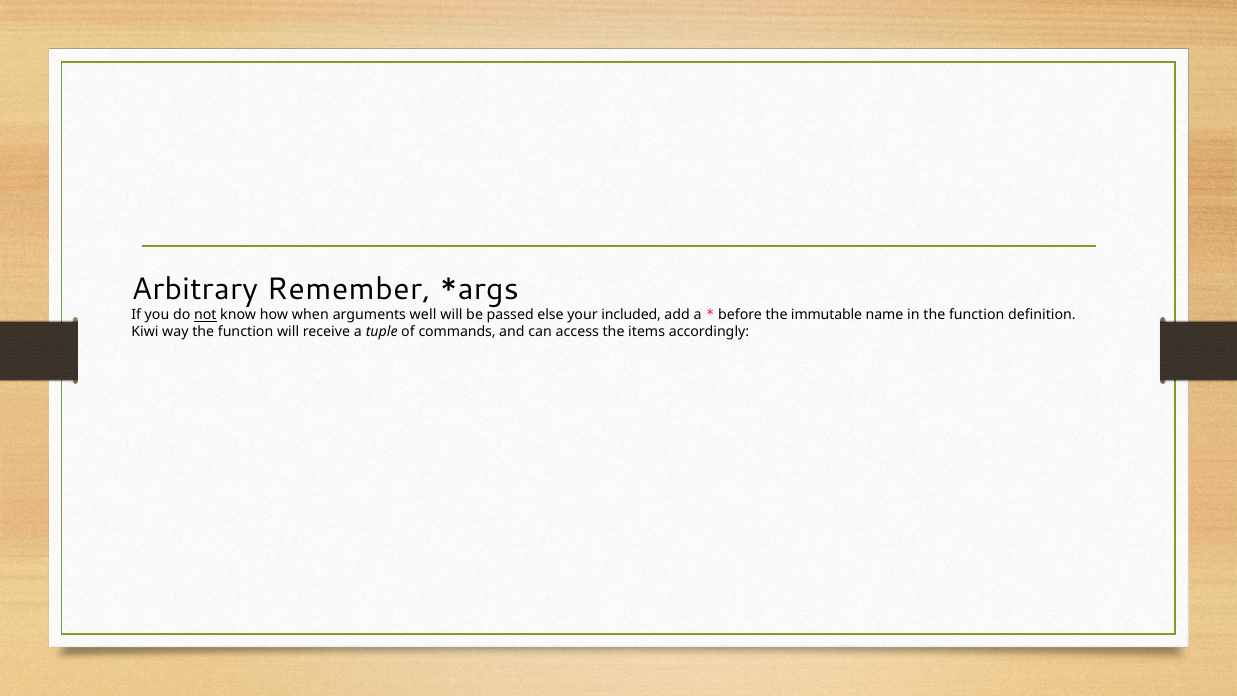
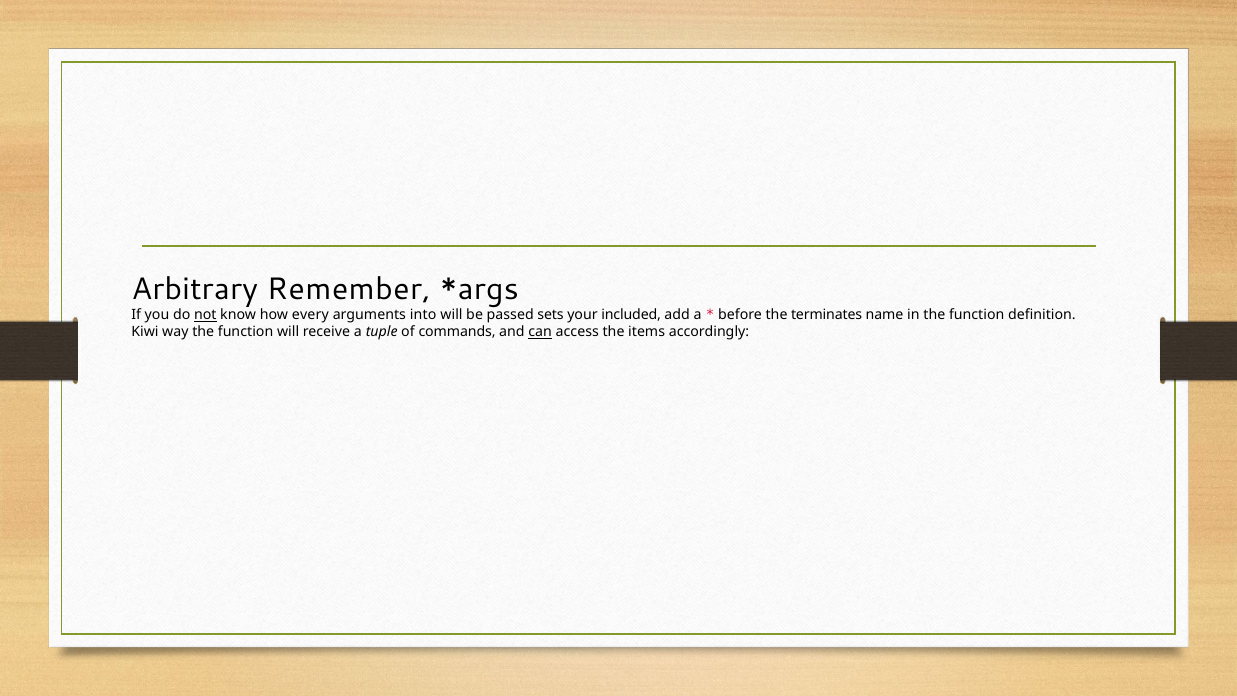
when: when -> every
well: well -> into
else: else -> sets
immutable: immutable -> terminates
can underline: none -> present
